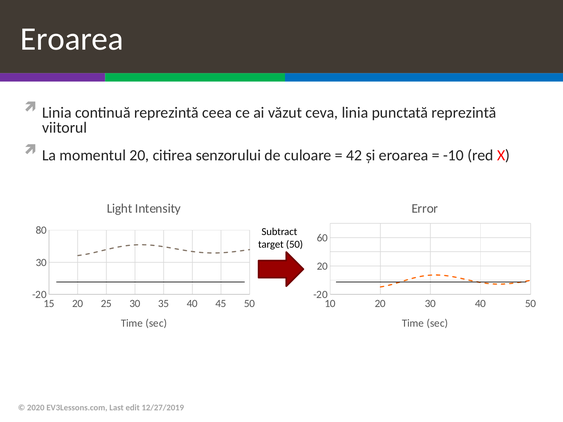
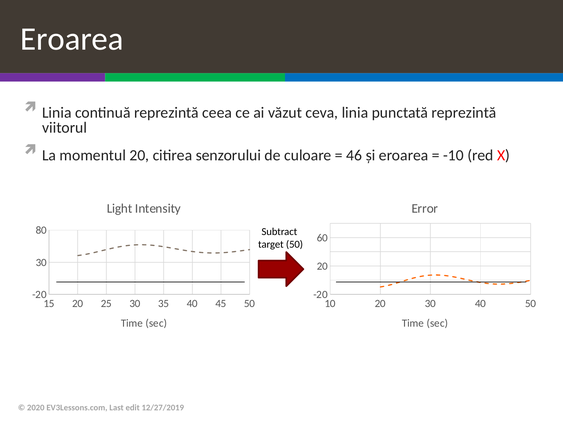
42: 42 -> 46
